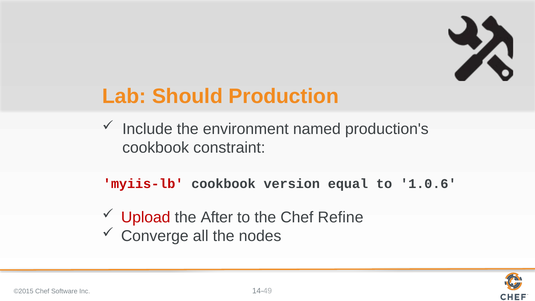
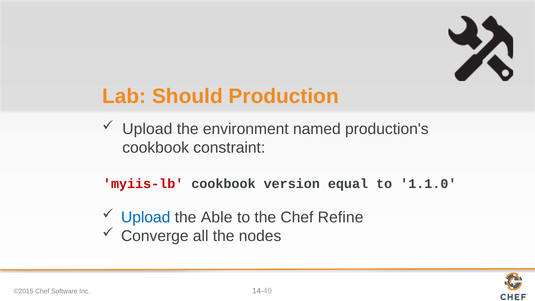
Include at (147, 129): Include -> Upload
1.0.6: 1.0.6 -> 1.1.0
Upload at (146, 217) colour: red -> blue
After: After -> Able
